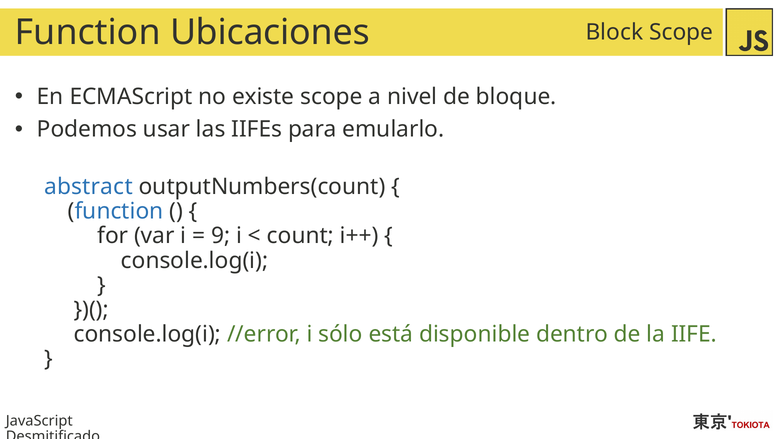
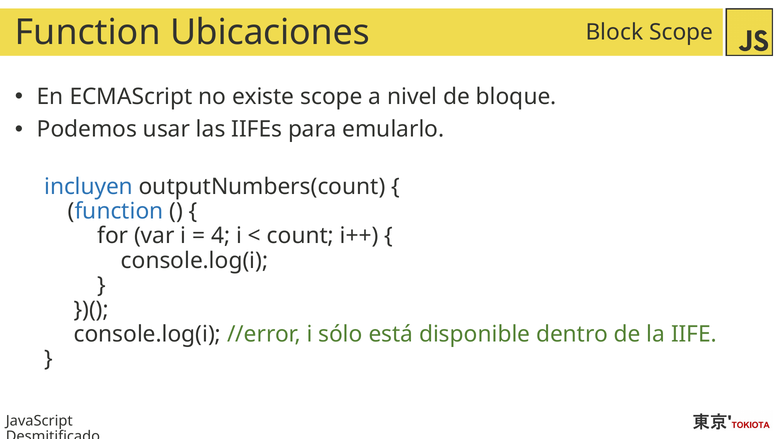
abstract: abstract -> incluyen
9: 9 -> 4
